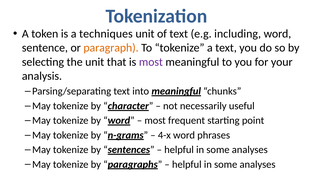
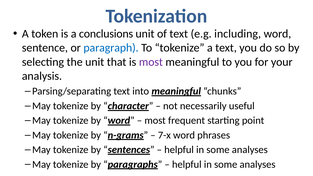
techniques: techniques -> conclusions
paragraph colour: orange -> blue
4-x: 4-x -> 7-x
